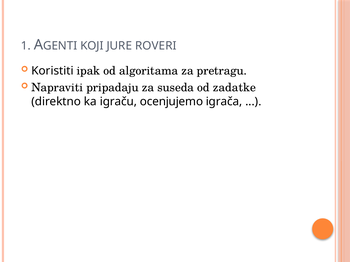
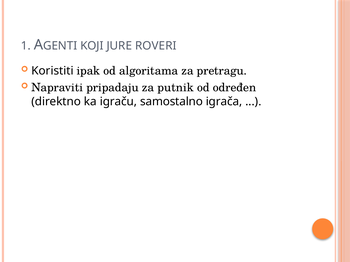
suseda: suseda -> putnik
zadatke: zadatke -> određen
ocenjujemo: ocenjujemo -> samostalno
